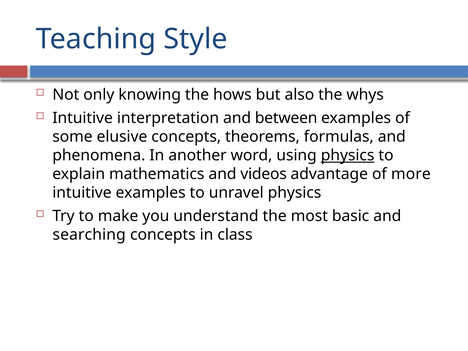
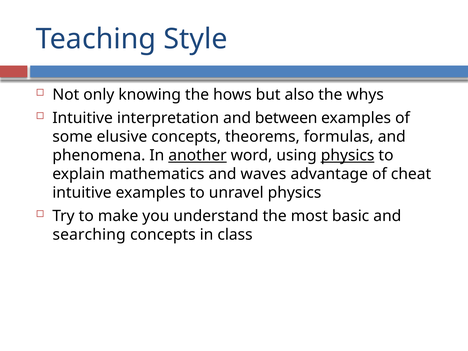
another underline: none -> present
videos: videos -> waves
more: more -> cheat
